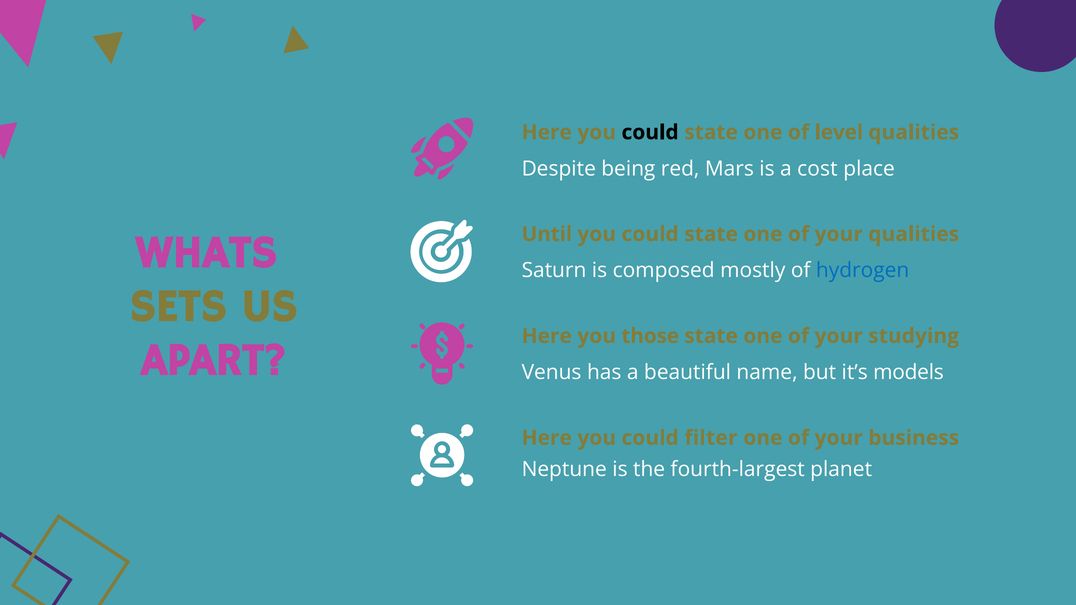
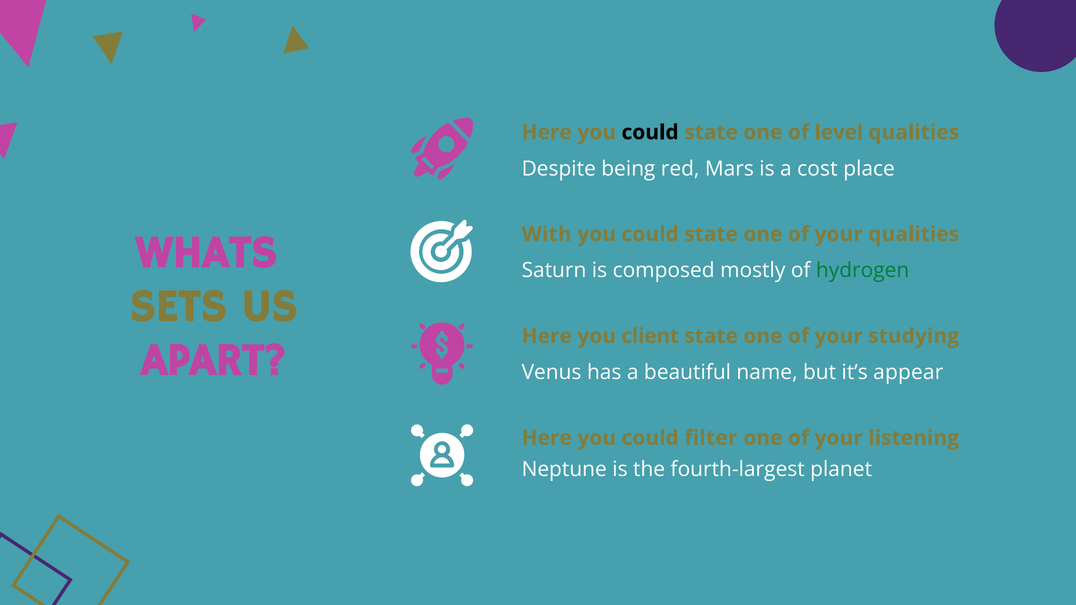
Until: Until -> With
hydrogen colour: blue -> green
those: those -> client
models: models -> appear
business: business -> listening
